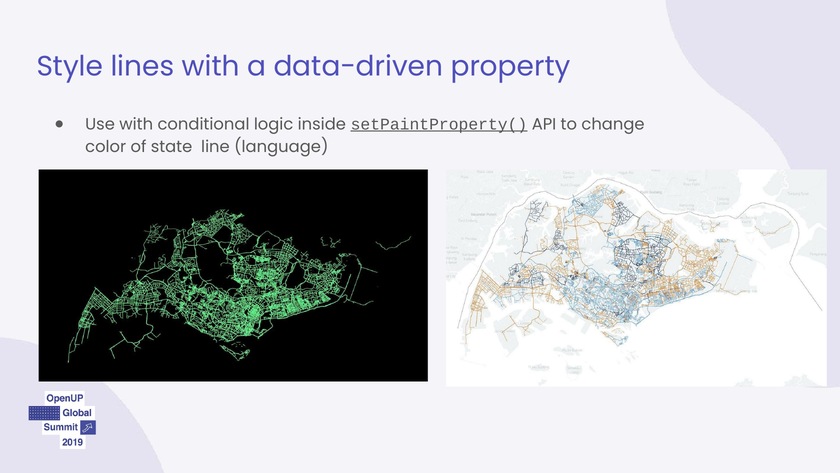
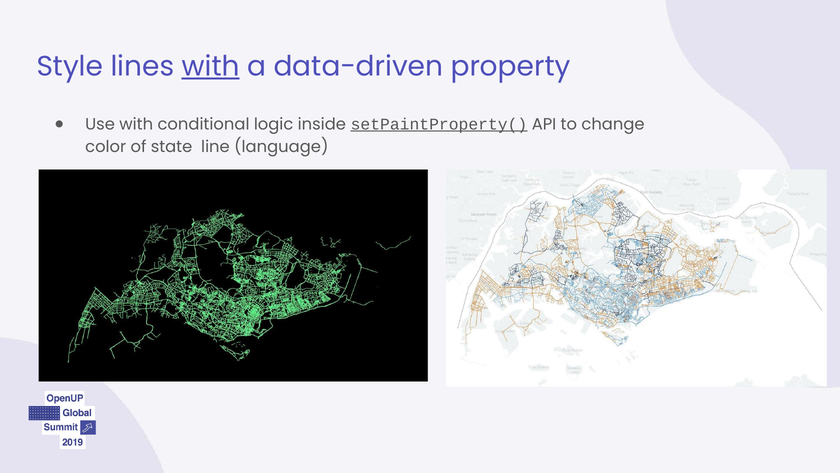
with at (211, 66) underline: none -> present
